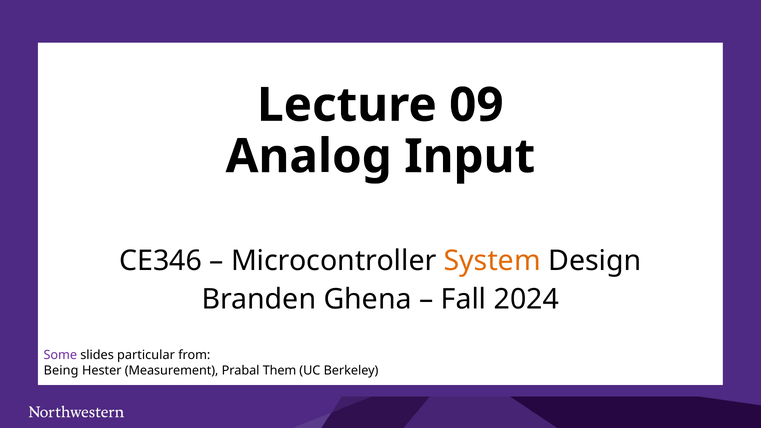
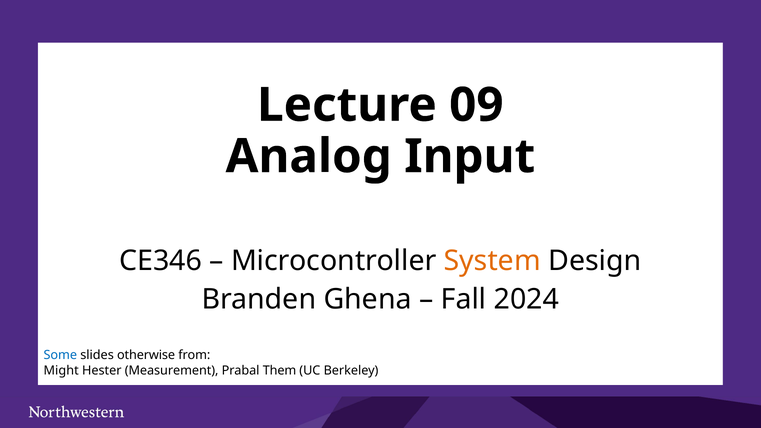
Some colour: purple -> blue
particular: particular -> otherwise
Being: Being -> Might
